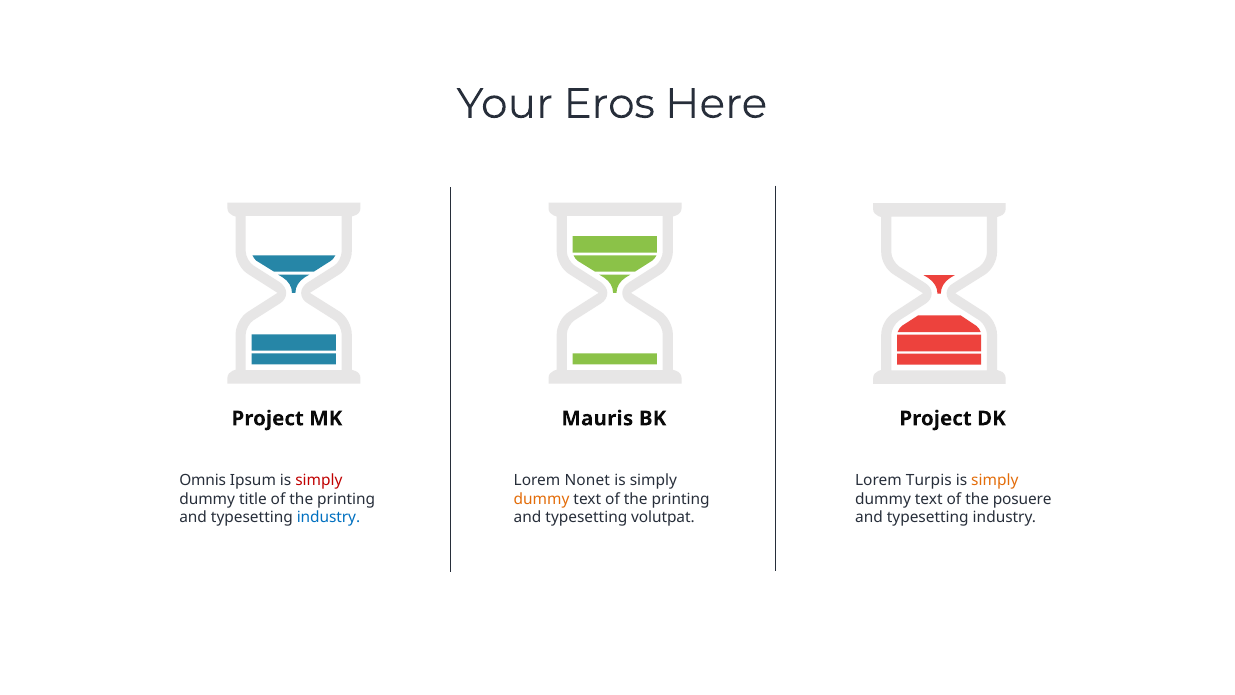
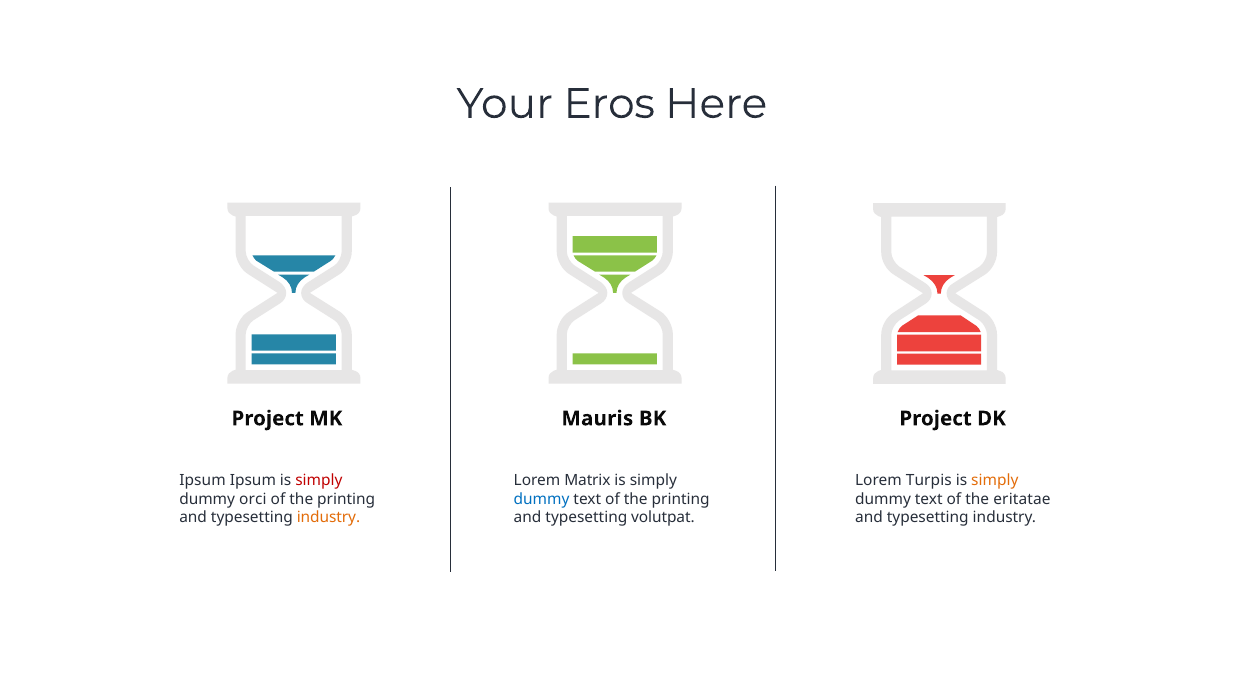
Omnis at (203, 481): Omnis -> Ipsum
Nonet: Nonet -> Matrix
title: title -> orci
dummy at (542, 499) colour: orange -> blue
posuere: posuere -> eritatae
industry at (328, 518) colour: blue -> orange
